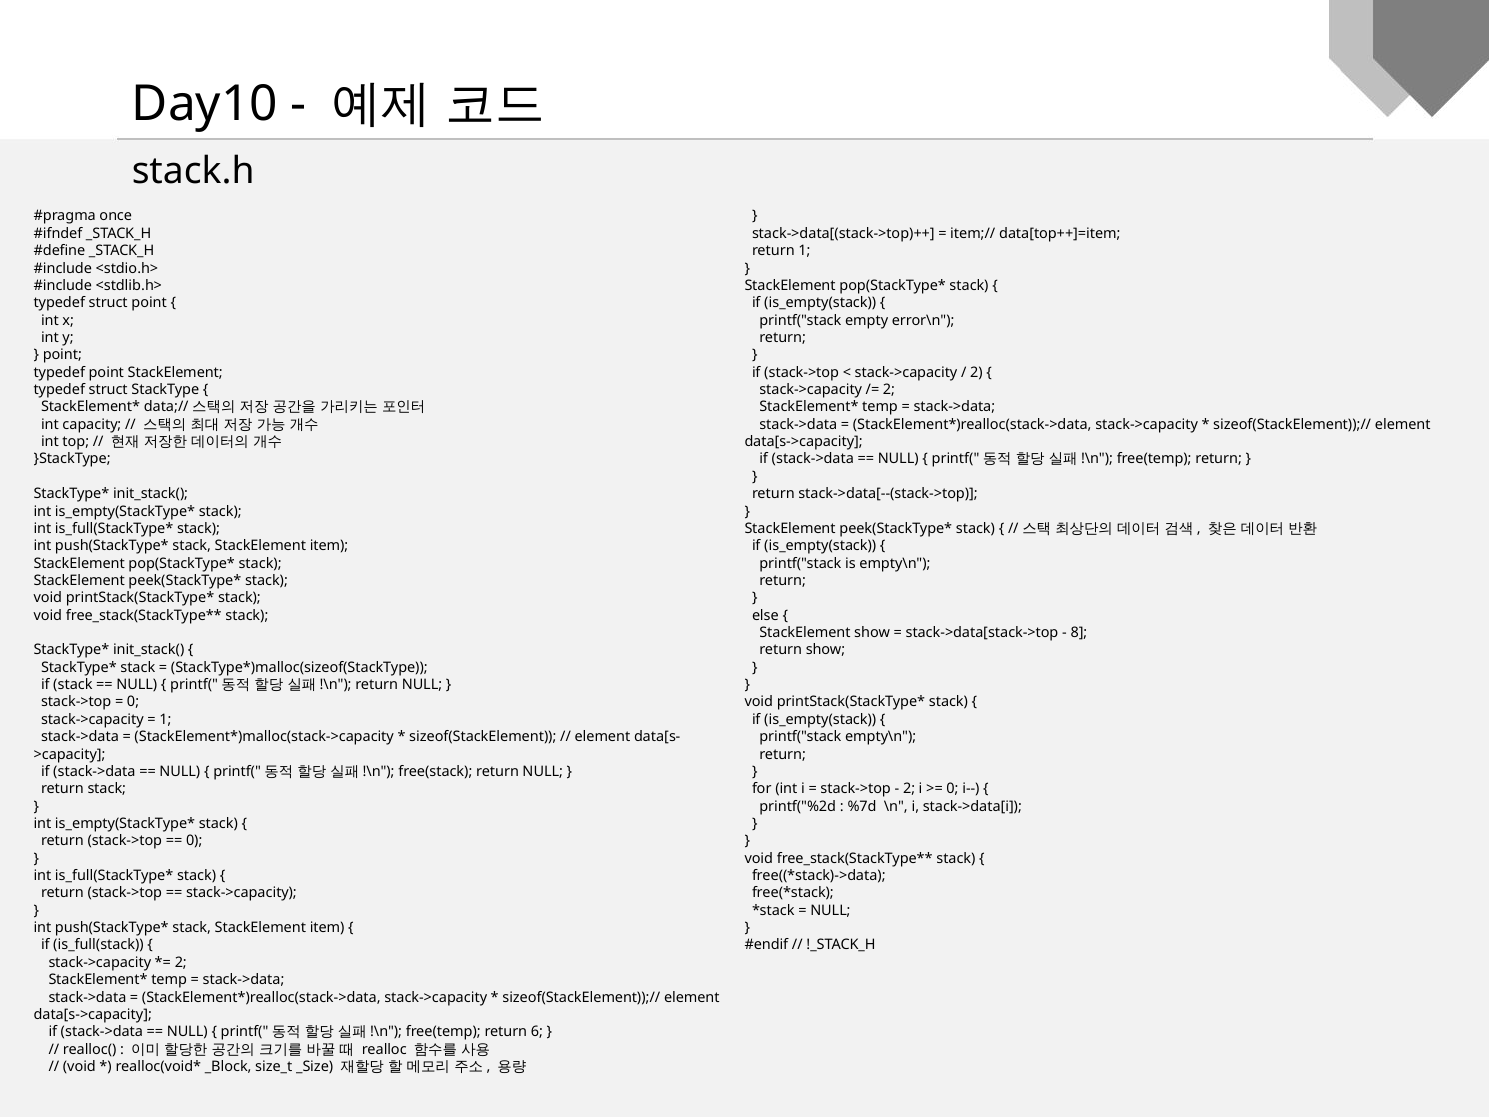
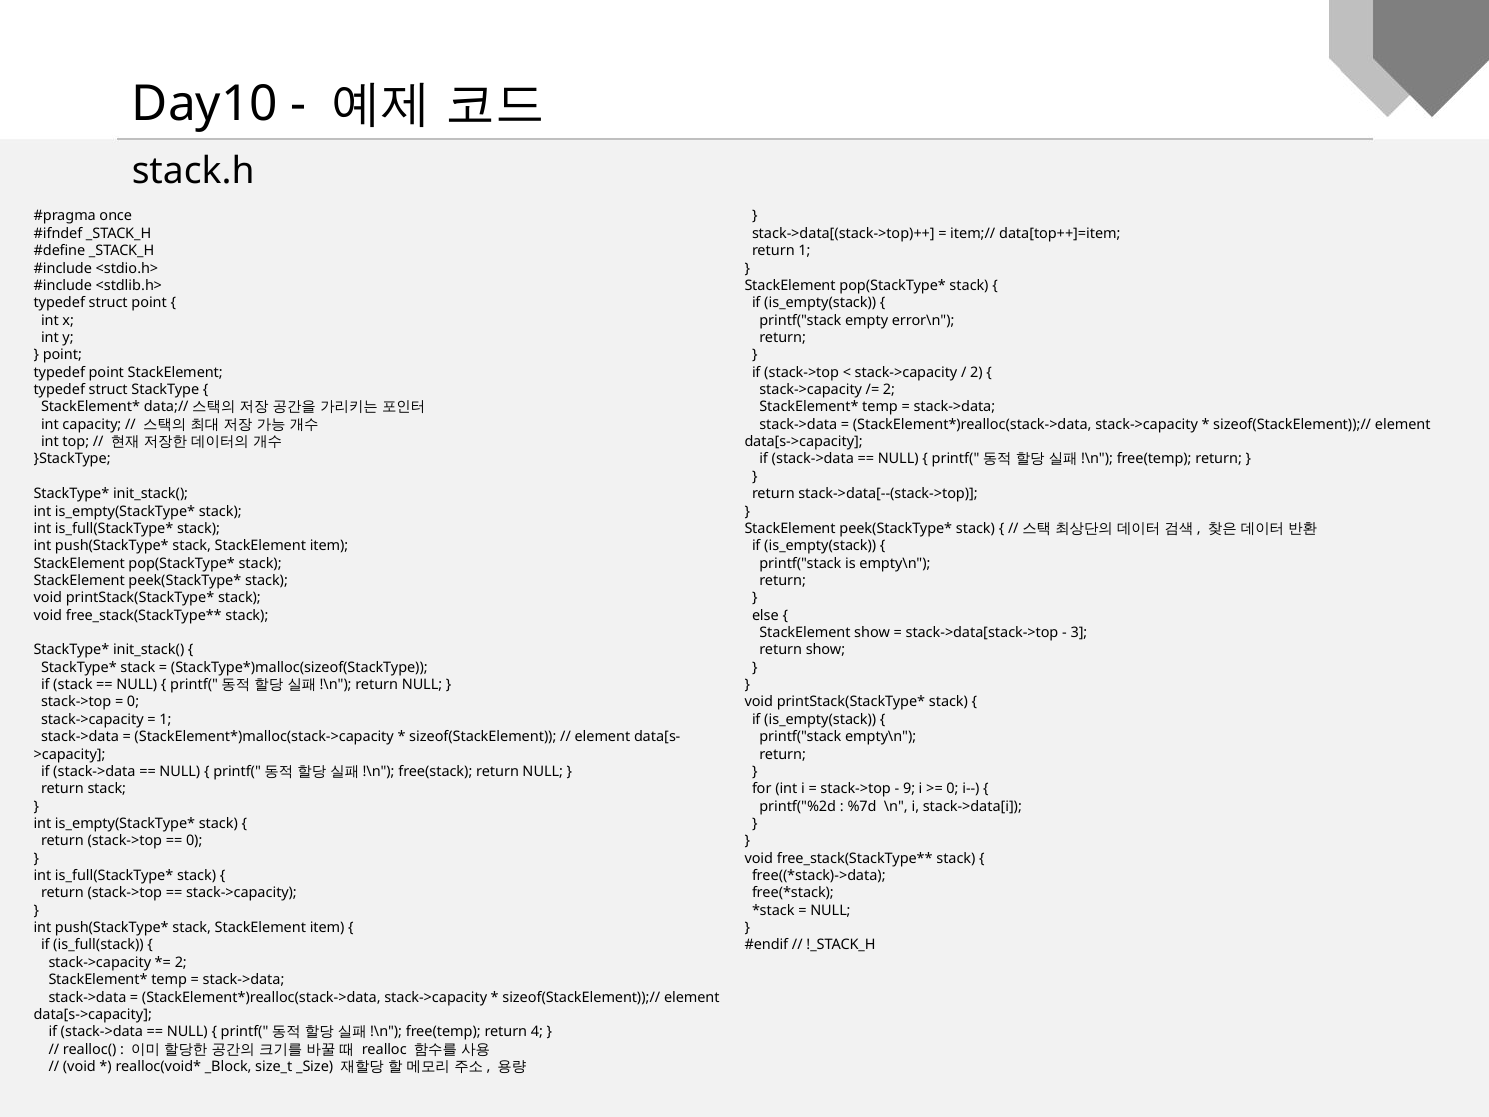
8: 8 -> 3
2 at (909, 789): 2 -> 9
6: 6 -> 4
